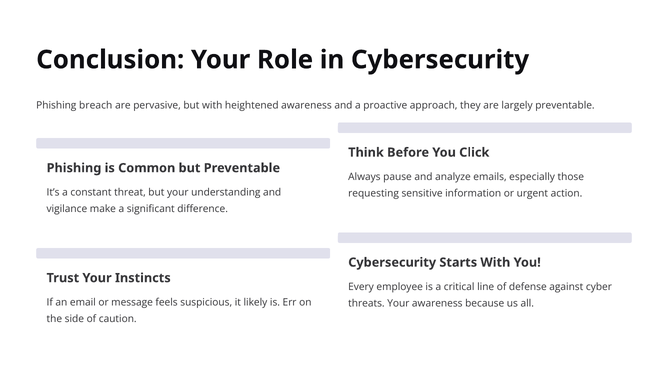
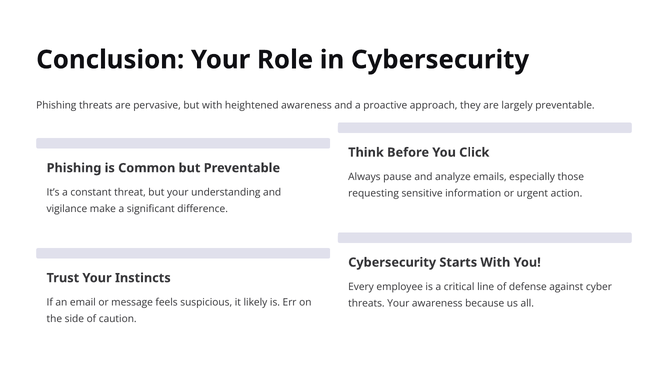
Phishing breach: breach -> threats
